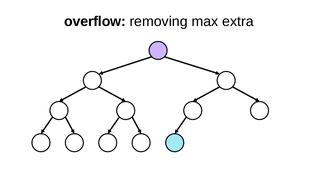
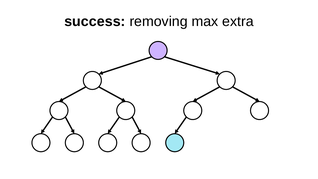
overflow: overflow -> success
